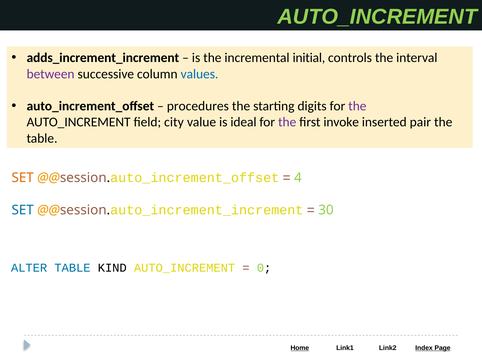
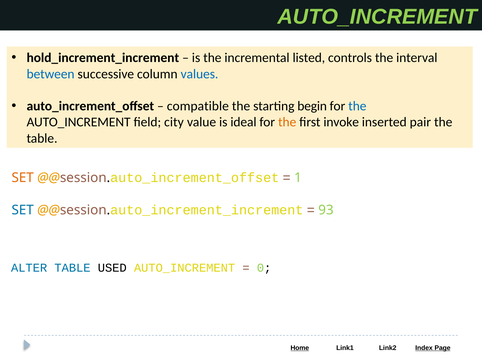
adds_increment_increment: adds_increment_increment -> hold_increment_increment
initial: initial -> listed
between colour: purple -> blue
procedures: procedures -> compatible
digits: digits -> begin
the at (357, 106) colour: purple -> blue
the at (287, 122) colour: purple -> orange
4: 4 -> 1
30: 30 -> 93
KIND: KIND -> USED
